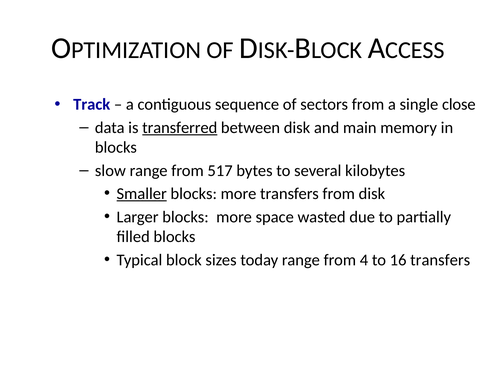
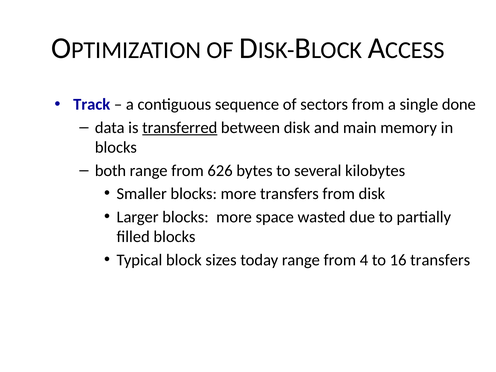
close: close -> done
slow: slow -> both
517: 517 -> 626
Smaller underline: present -> none
